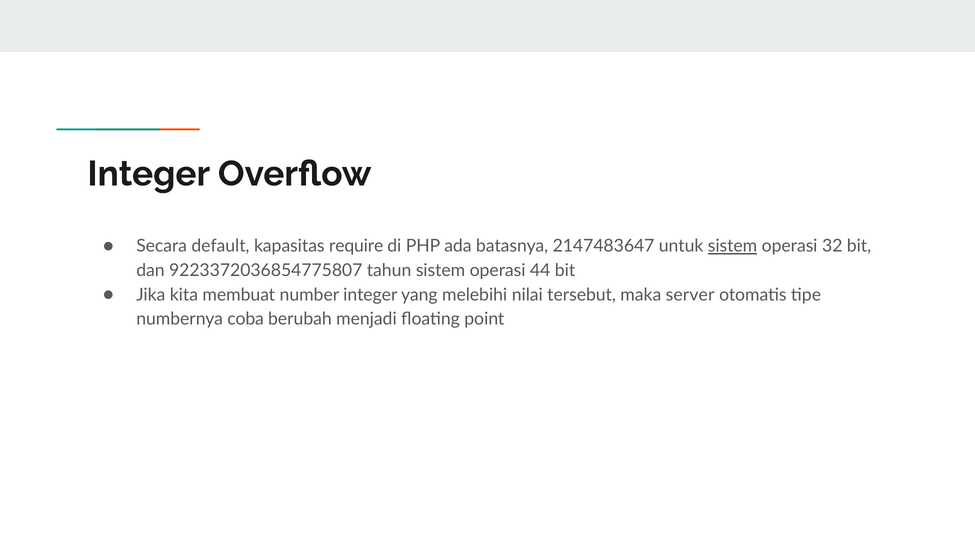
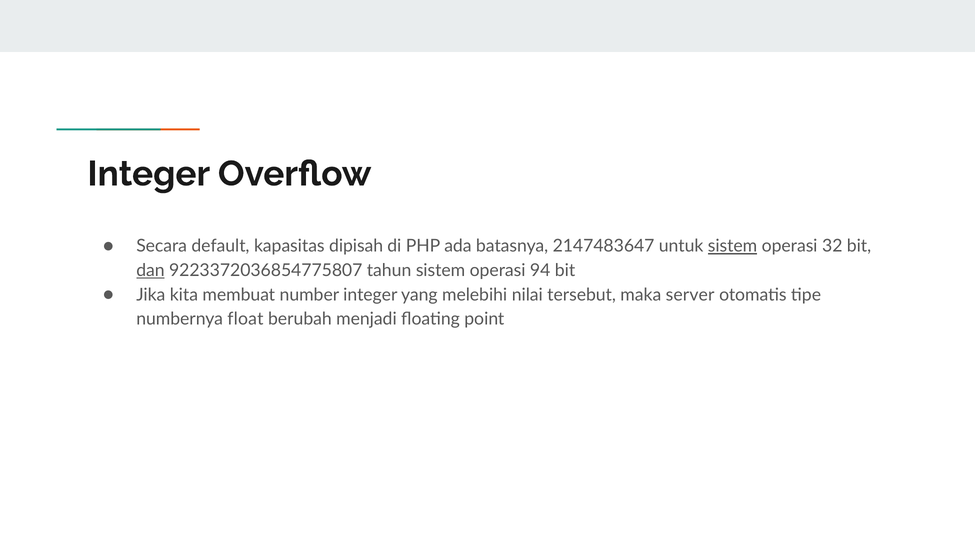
require: require -> dipisah
dan underline: none -> present
44: 44 -> 94
coba: coba -> float
